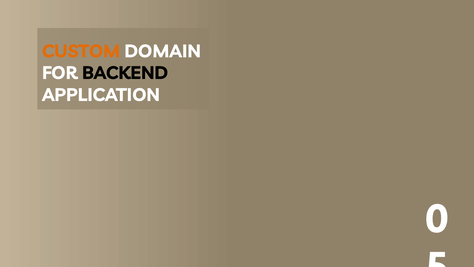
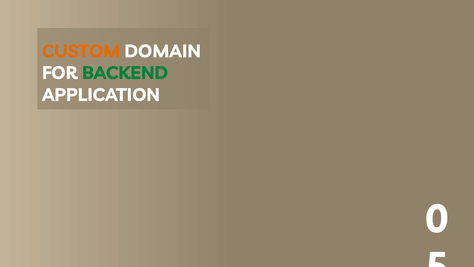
BACKEND colour: black -> green
